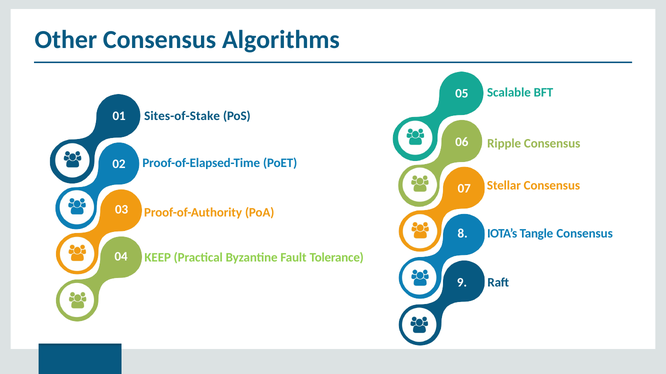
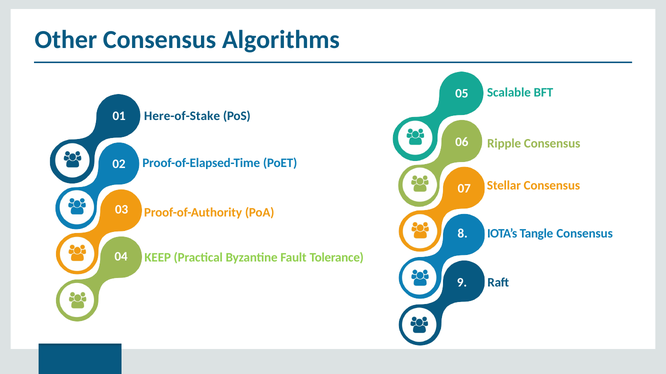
Sites-of-Stake: Sites-of-Stake -> Here-of-Stake
